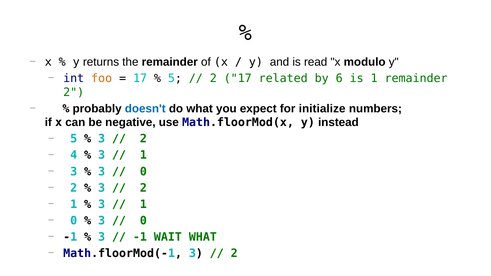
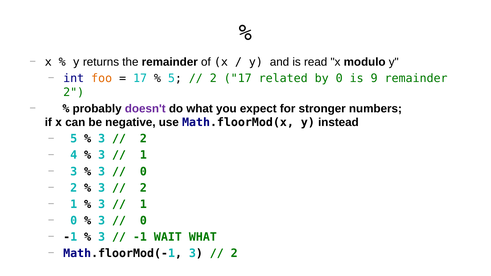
by 6: 6 -> 0
is 1: 1 -> 9
doesn't colour: blue -> purple
initialize: initialize -> stronger
